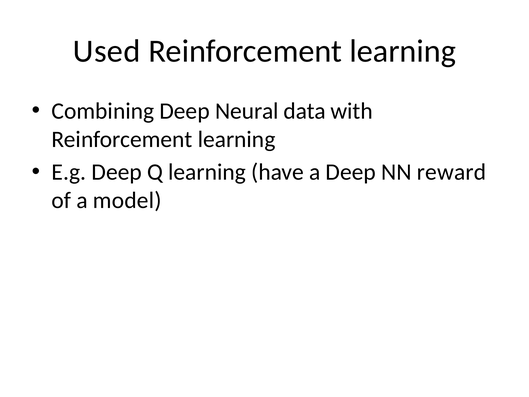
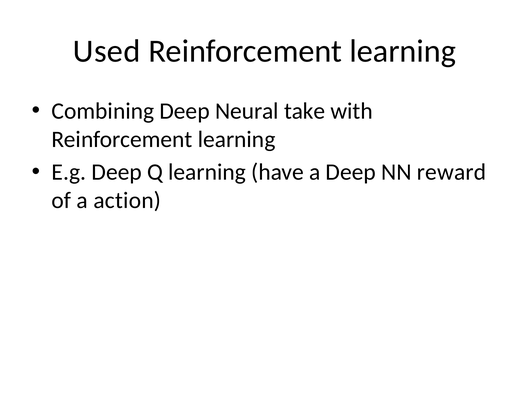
data: data -> take
model: model -> action
